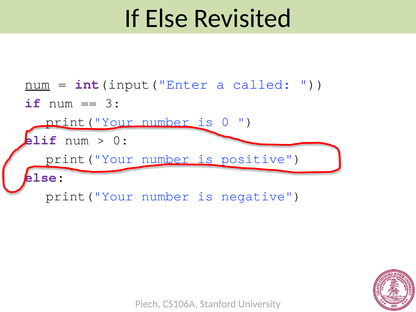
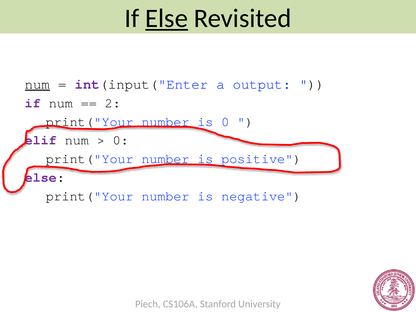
Else at (167, 18) underline: none -> present
called: called -> output
3: 3 -> 2
